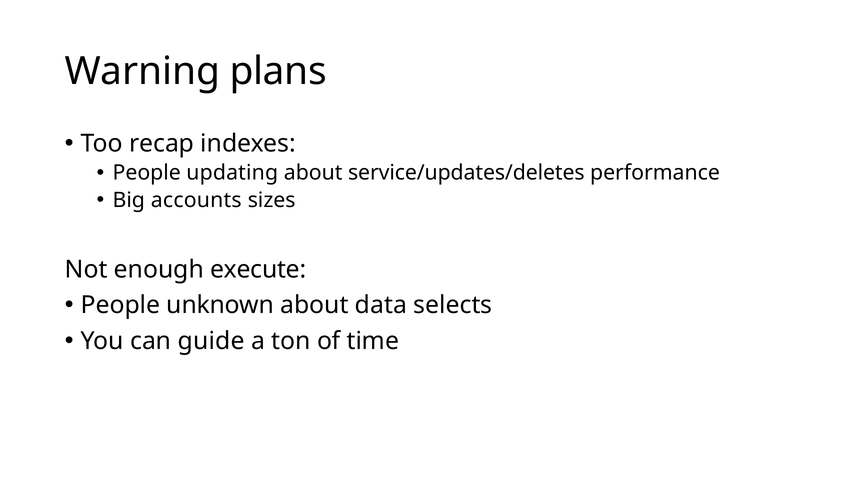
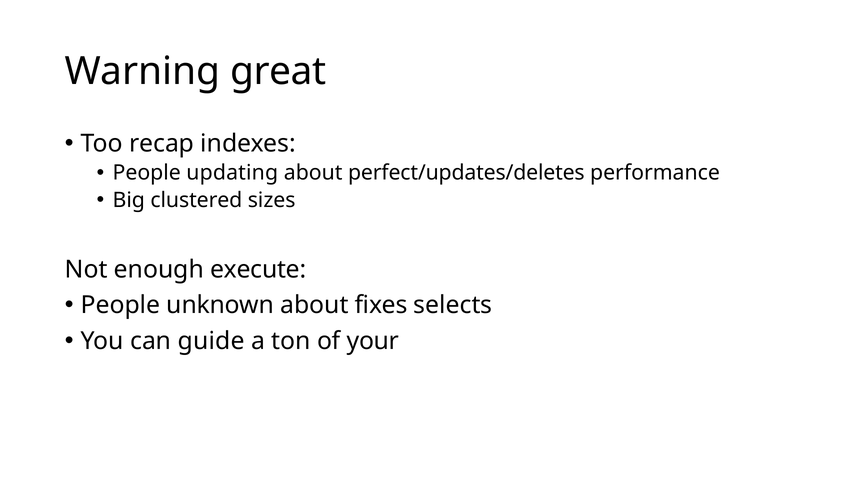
plans: plans -> great
service/updates/deletes: service/updates/deletes -> perfect/updates/deletes
accounts: accounts -> clustered
data: data -> fixes
time: time -> your
